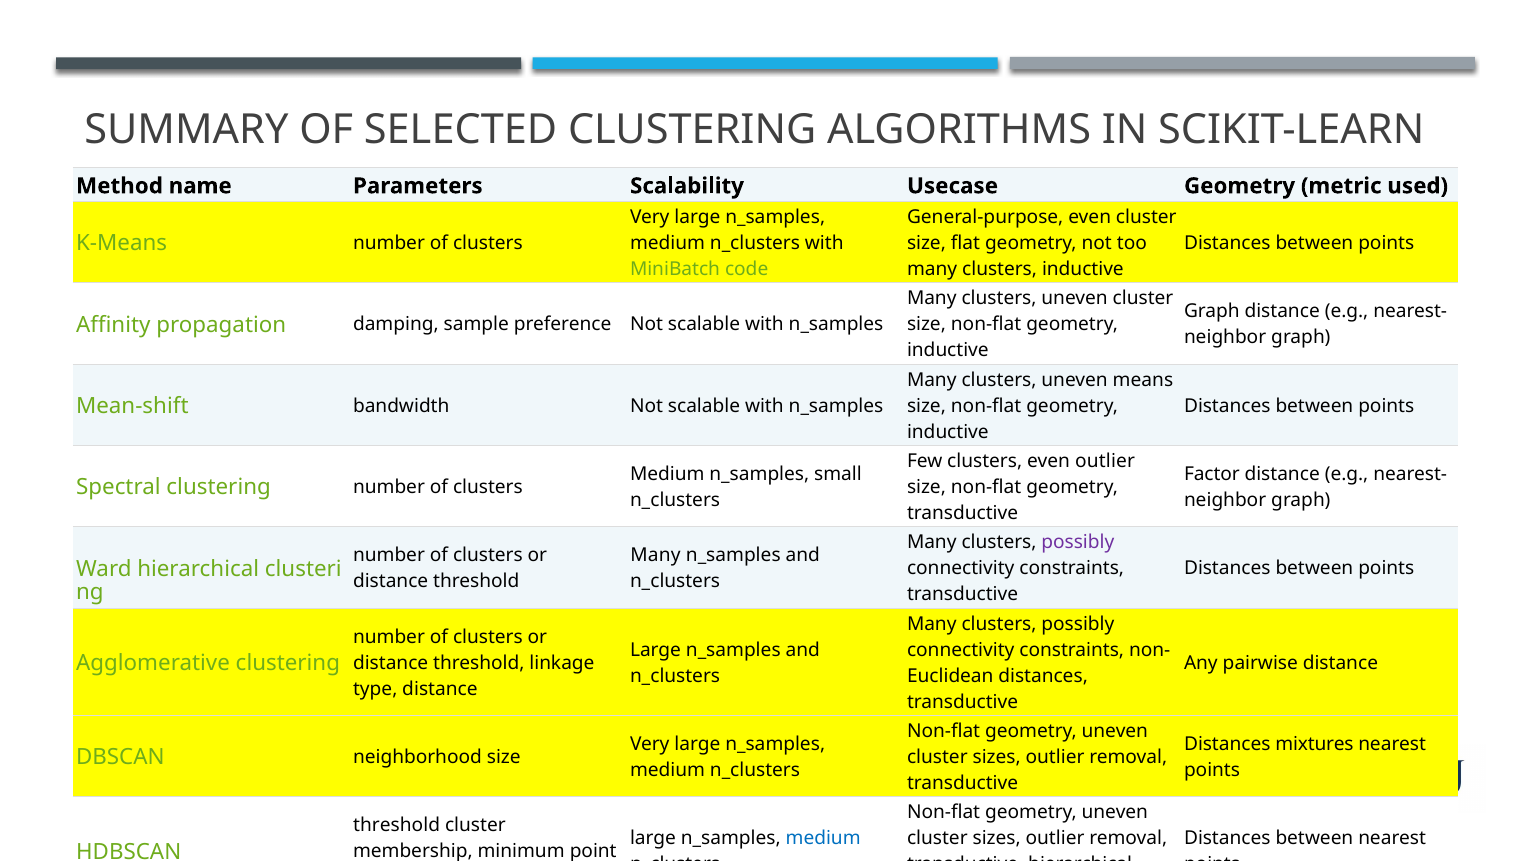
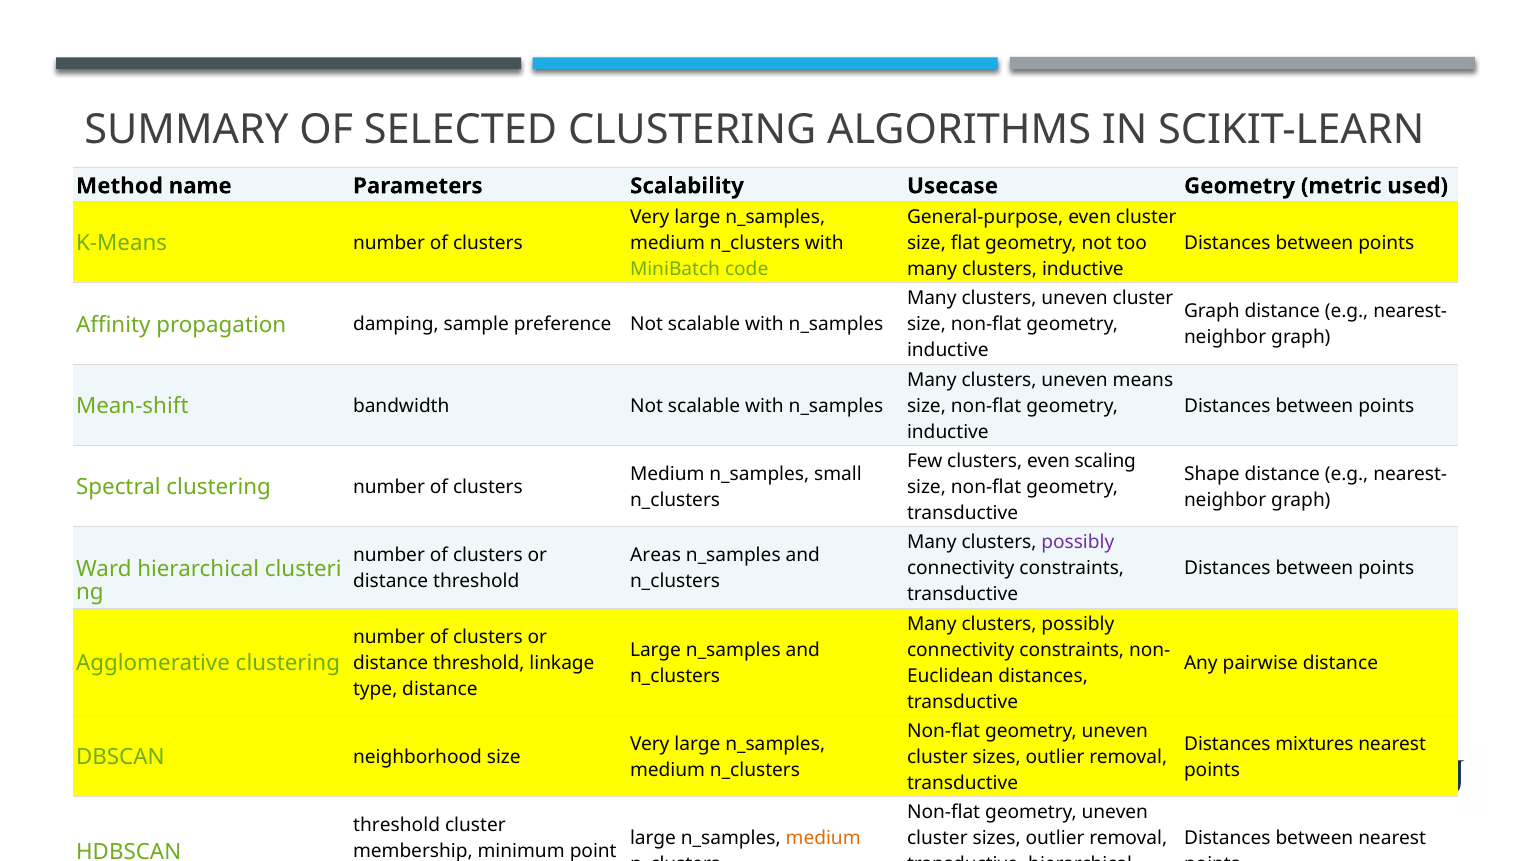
even outlier: outlier -> scaling
Factor at (1212, 474): Factor -> Shape
Many at (655, 556): Many -> Areas
medium at (823, 839) colour: blue -> orange
